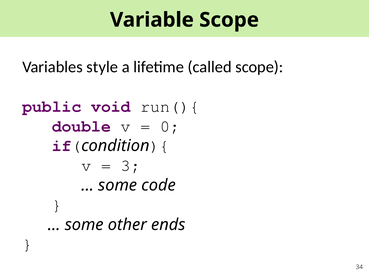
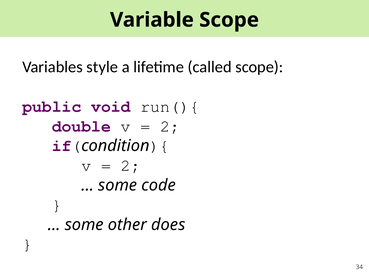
0 at (170, 126): 0 -> 2
3 at (131, 165): 3 -> 2
ends: ends -> does
